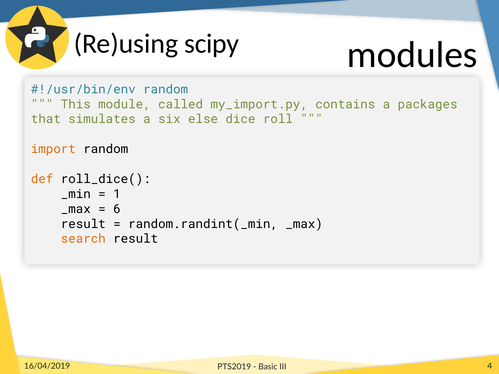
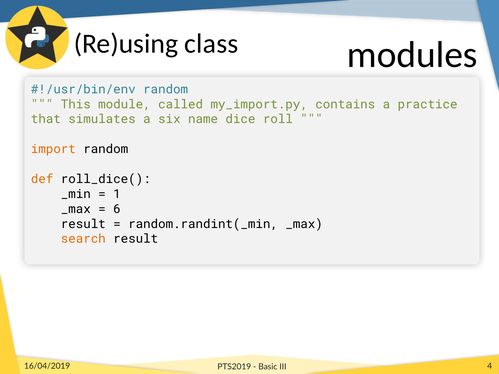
scipy: scipy -> class
packages: packages -> practice
else: else -> name
